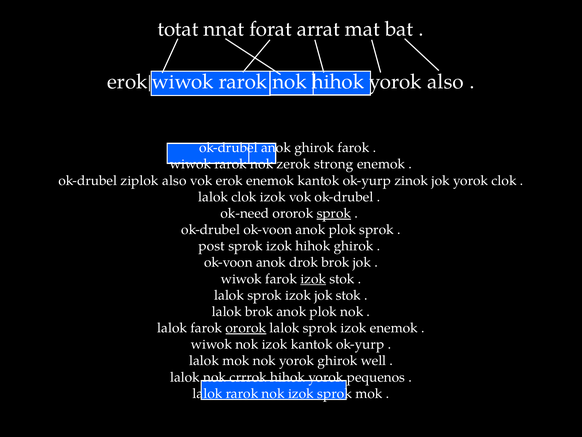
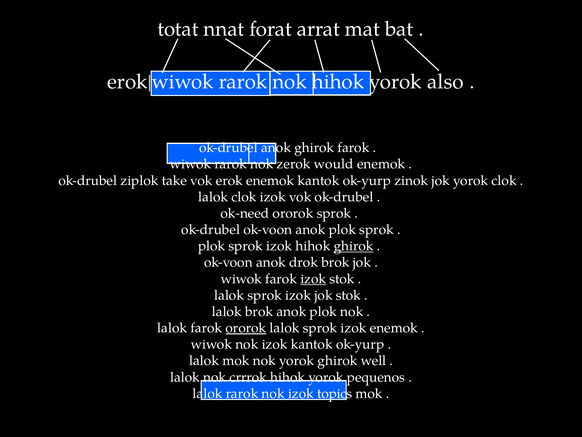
strong: strong -> would
ziplok also: also -> take
sprok at (334, 213) underline: present -> none
post at (212, 246): post -> plok
ghirok at (354, 246) underline: none -> present
izok sprok: sprok -> topics
